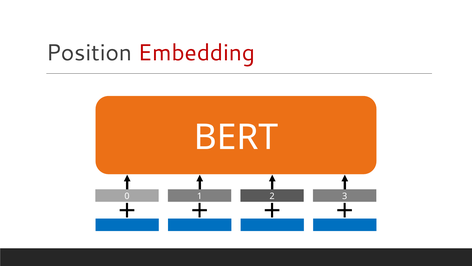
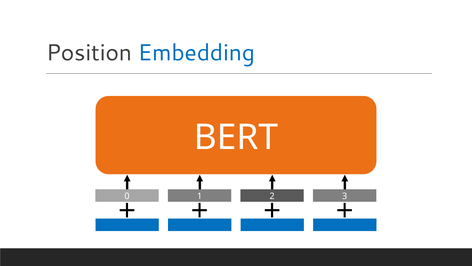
Embedding colour: red -> blue
